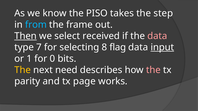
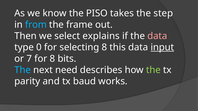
Then underline: present -> none
received: received -> explains
7: 7 -> 0
flag: flag -> this
1: 1 -> 7
for 0: 0 -> 8
The at (23, 70) colour: yellow -> light blue
the at (153, 70) colour: pink -> light green
page: page -> baud
